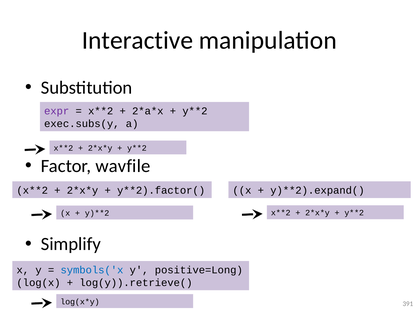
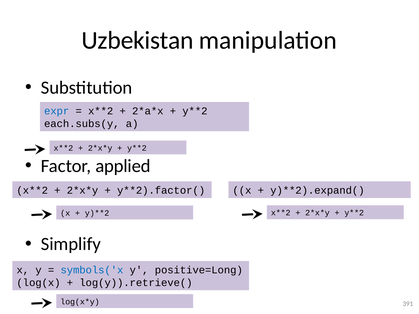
Interactive: Interactive -> Uzbekistan
expr colour: purple -> blue
exec.subs(y: exec.subs(y -> each.subs(y
wavfile: wavfile -> applied
